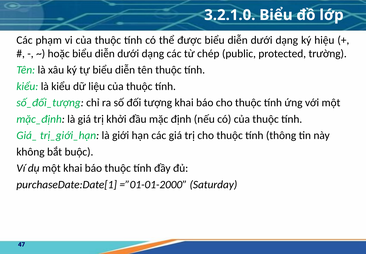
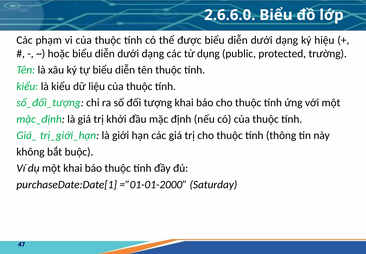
3.2.1.0: 3.2.1.0 -> 2.6.6.0
chép: chép -> dụng
